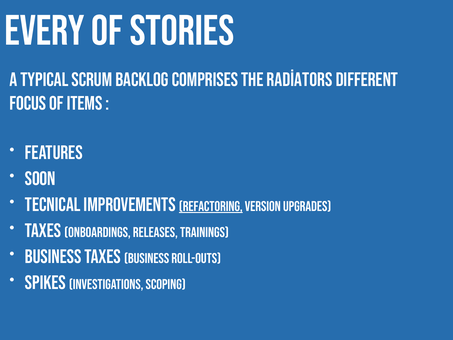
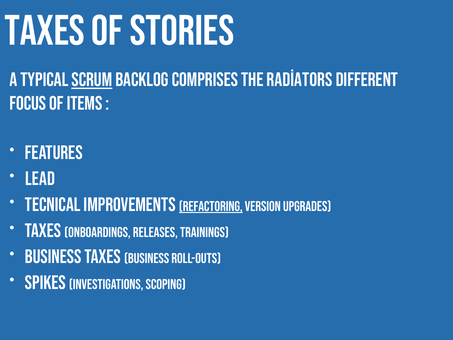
Every at (45, 31): Every -> Taxes
Scrum underline: none -> present
Soon: Soon -> Lead
